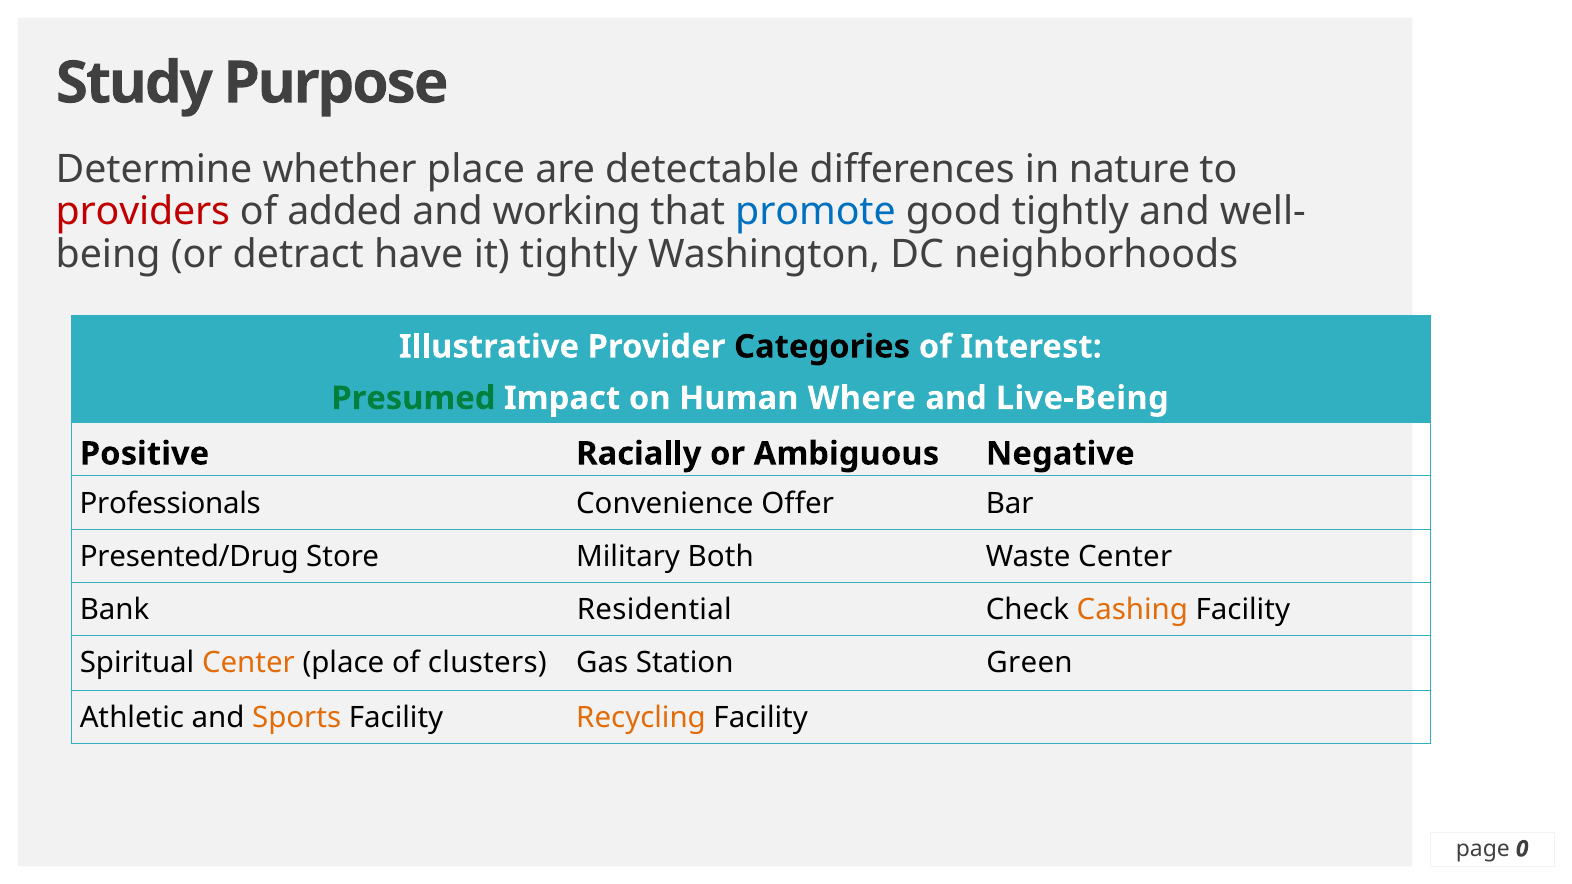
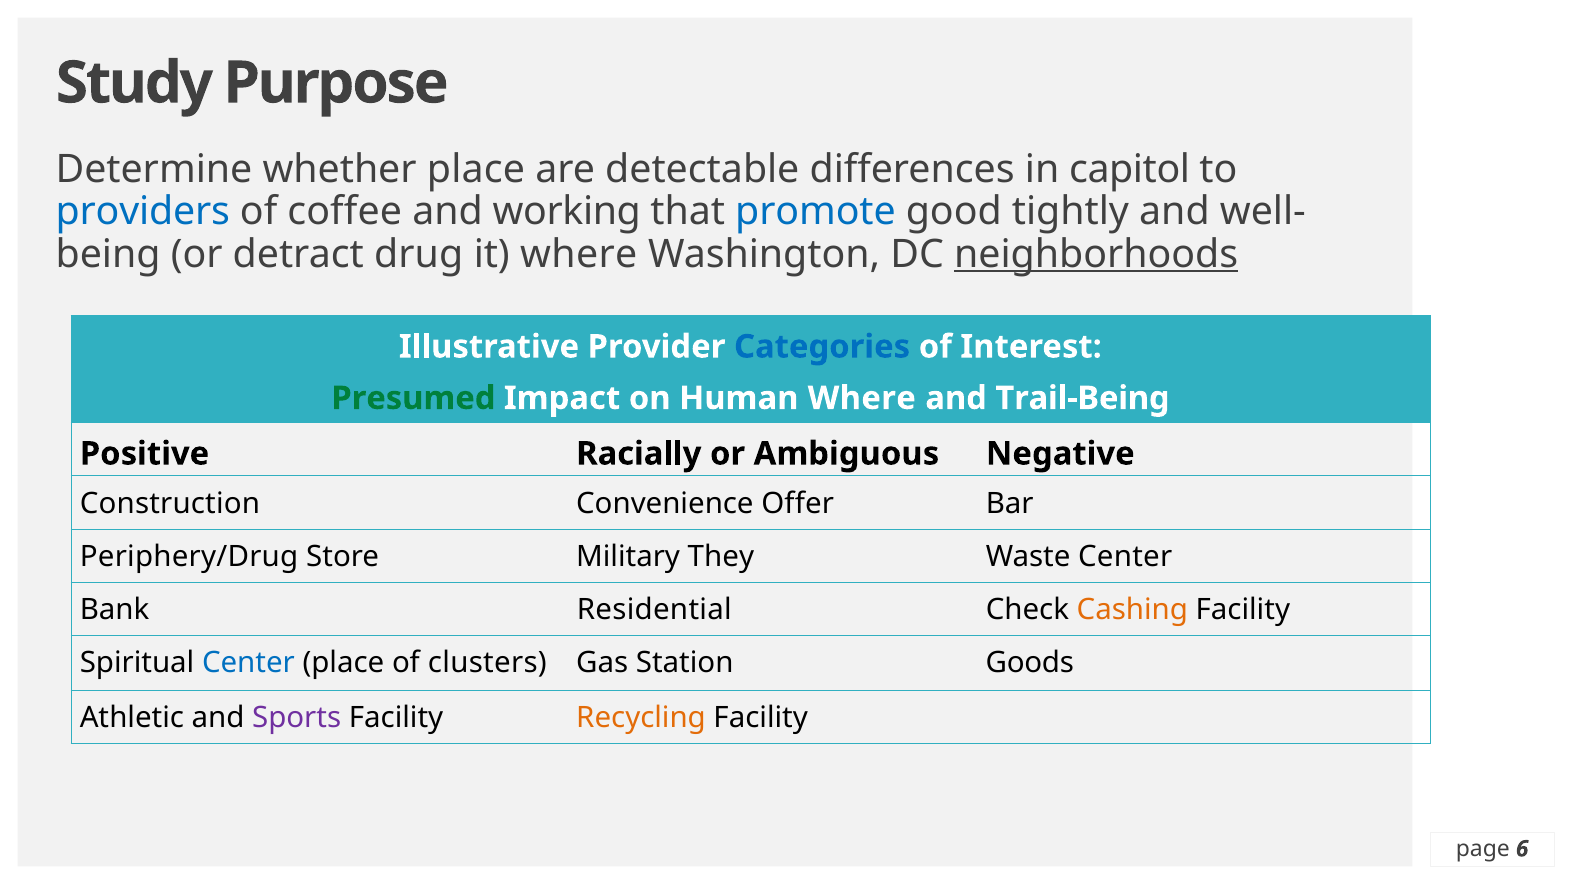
nature: nature -> capitol
providers colour: red -> blue
added: added -> coffee
have: have -> drug
it tightly: tightly -> where
neighborhoods underline: none -> present
Categories colour: black -> blue
Live-Being: Live-Being -> Trail-Being
Professionals: Professionals -> Construction
Presented/Drug: Presented/Drug -> Periphery/Drug
Both: Both -> They
Center at (248, 663) colour: orange -> blue
Green: Green -> Goods
Sports colour: orange -> purple
0: 0 -> 6
